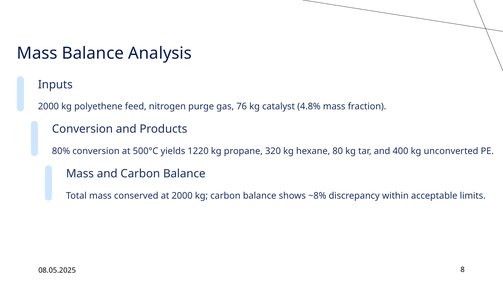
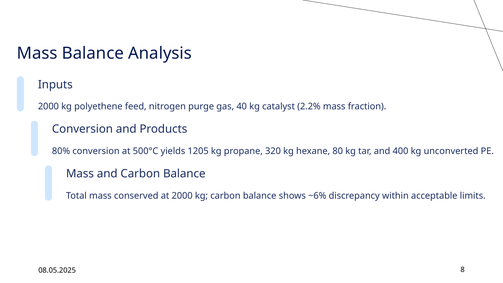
76: 76 -> 40
4.8%: 4.8% -> 2.2%
1220: 1220 -> 1205
~8%: ~8% -> ~6%
